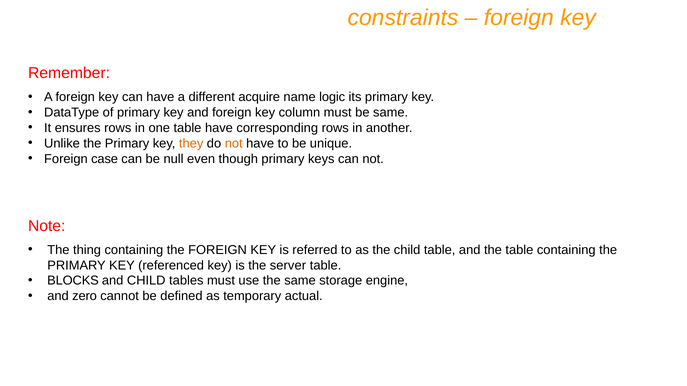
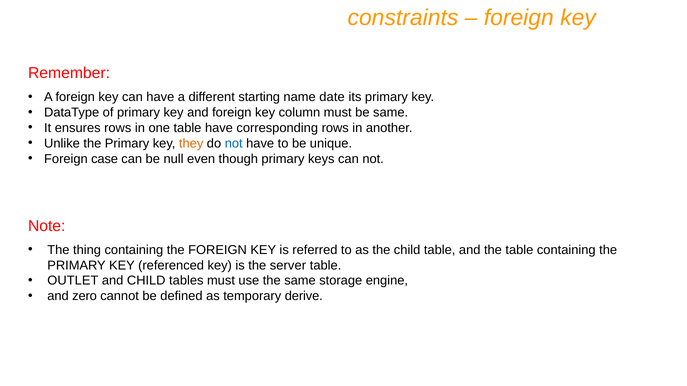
acquire: acquire -> starting
logic: logic -> date
not at (234, 144) colour: orange -> blue
BLOCKS: BLOCKS -> OUTLET
actual: actual -> derive
